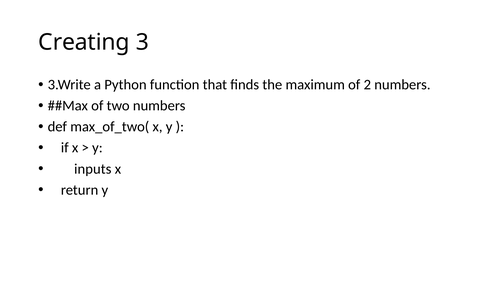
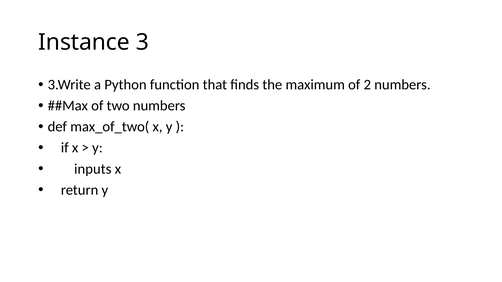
Creating: Creating -> Instance
